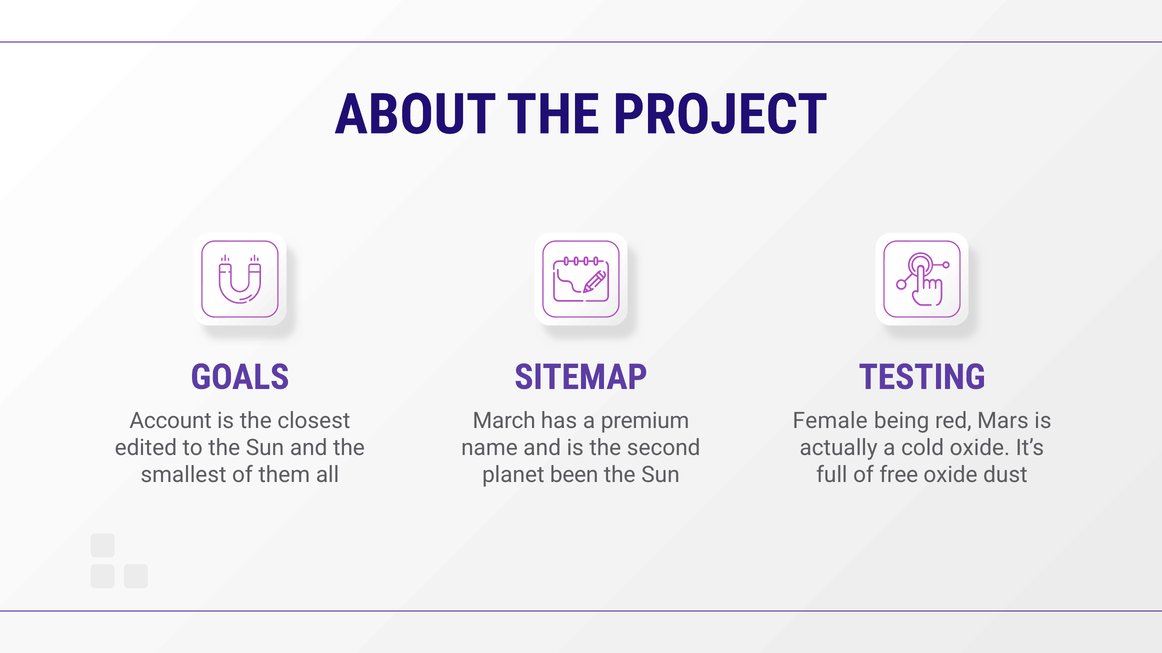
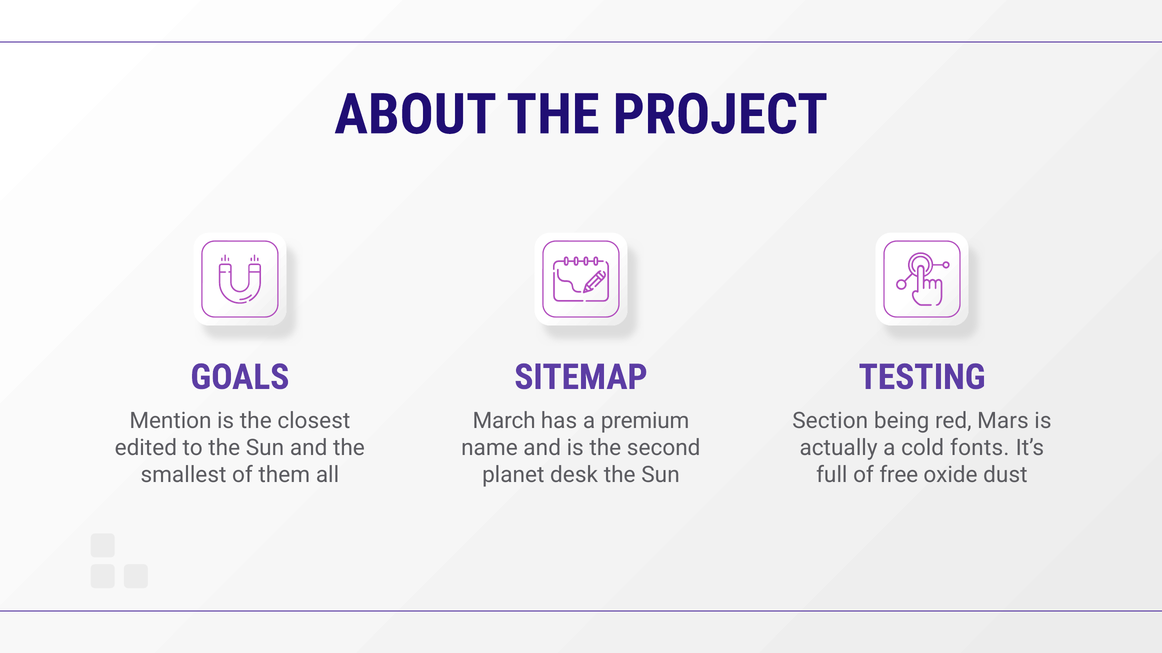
Account: Account -> Mention
Female: Female -> Section
cold oxide: oxide -> fonts
been: been -> desk
